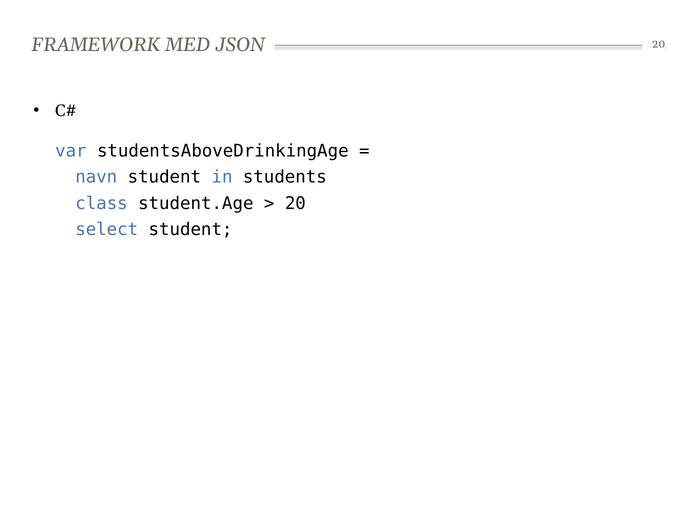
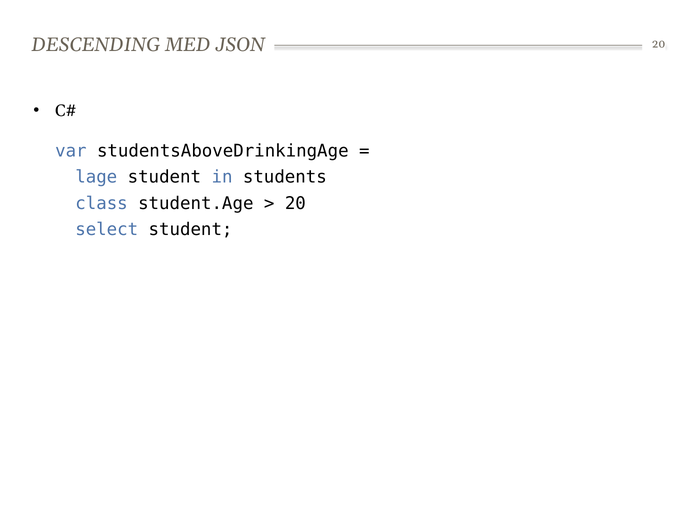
FRAMEWORK: FRAMEWORK -> DESCENDING
navn: navn -> lage
